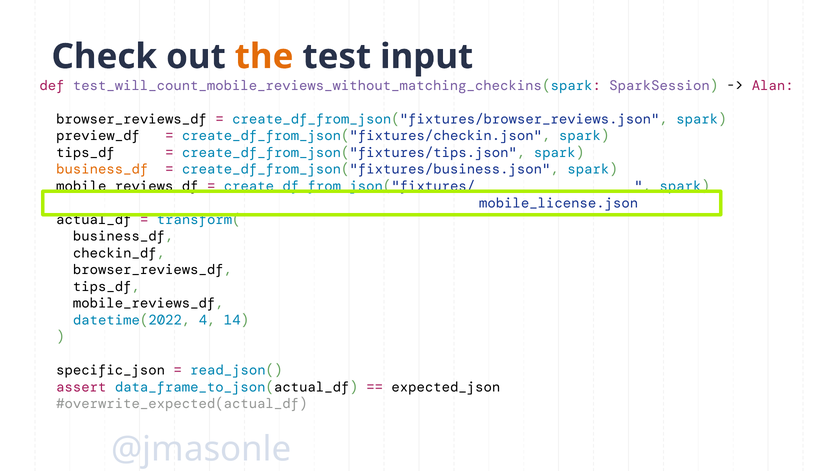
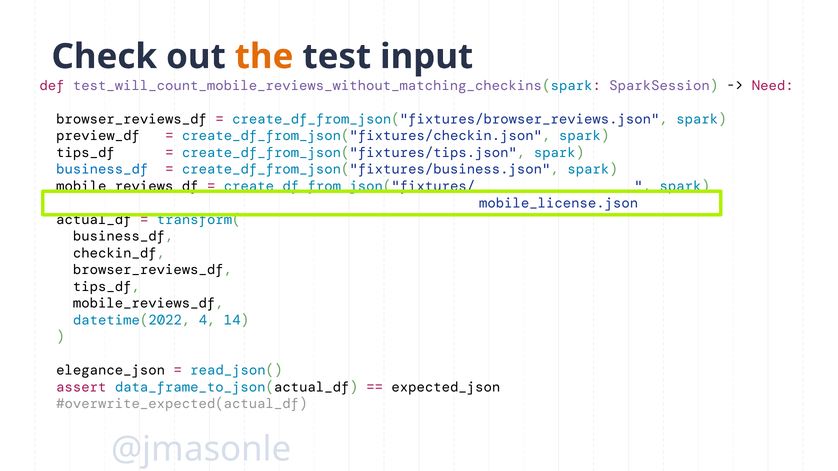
Alan: Alan -> Need
business_df at (102, 169) colour: orange -> blue
specific_json: specific_json -> elegance_json
